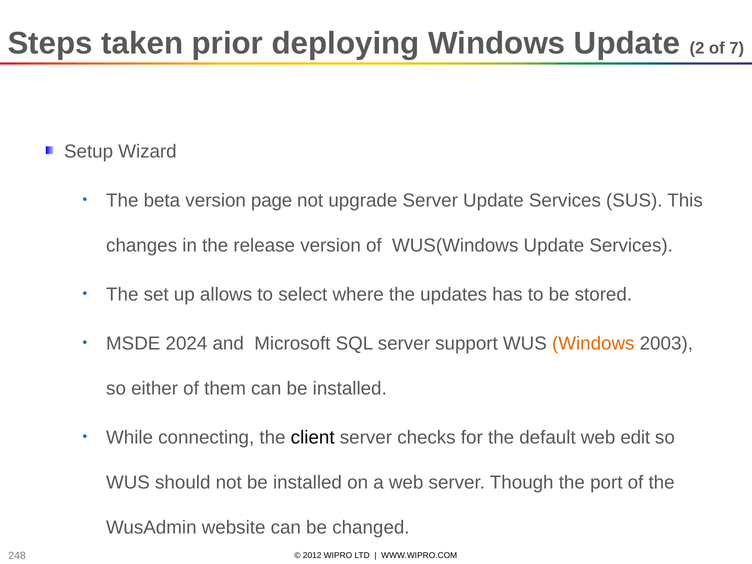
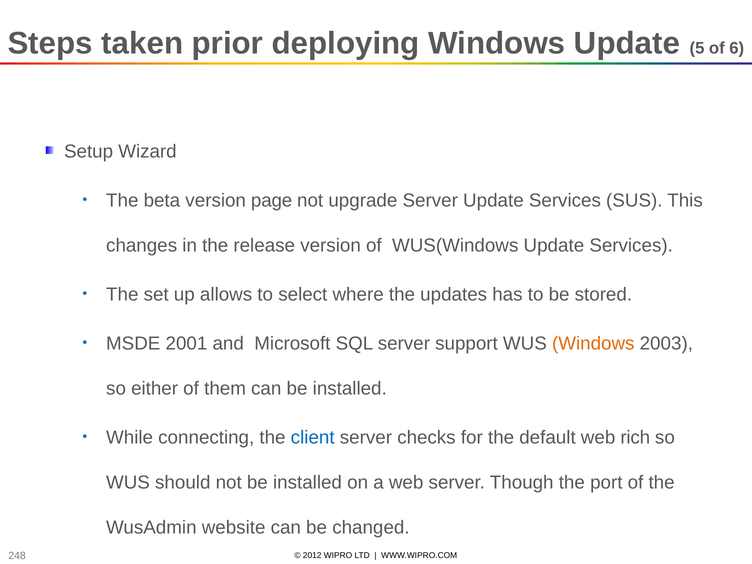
2: 2 -> 5
7: 7 -> 6
2024: 2024 -> 2001
client colour: black -> blue
edit: edit -> rich
